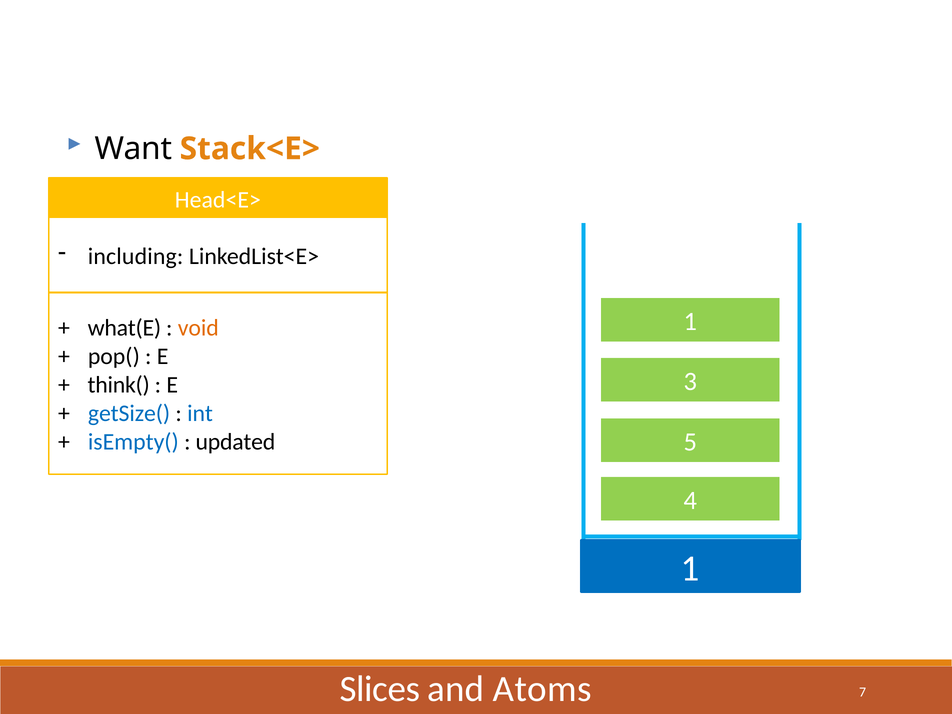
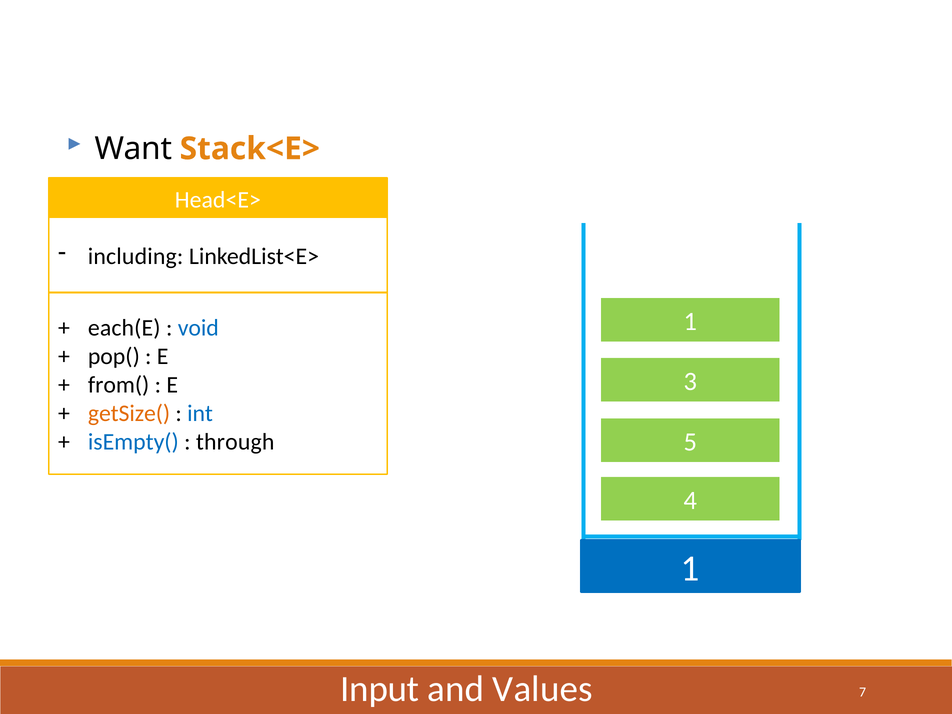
what(E: what(E -> each(E
void colour: orange -> blue
think(: think( -> from(
getSize( colour: blue -> orange
updated: updated -> through
Slices: Slices -> Input
Atoms: Atoms -> Values
